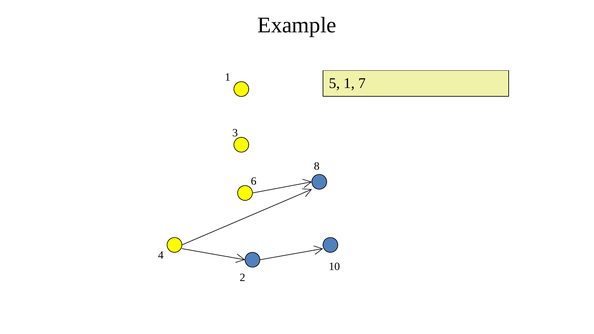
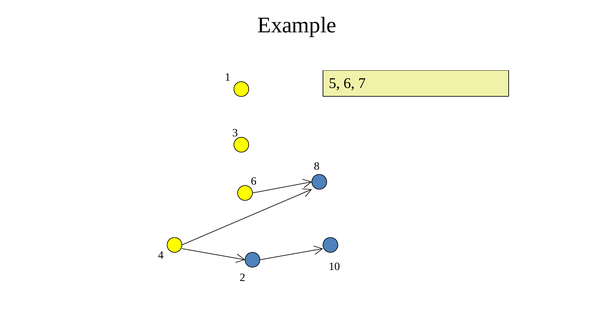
5 1: 1 -> 6
